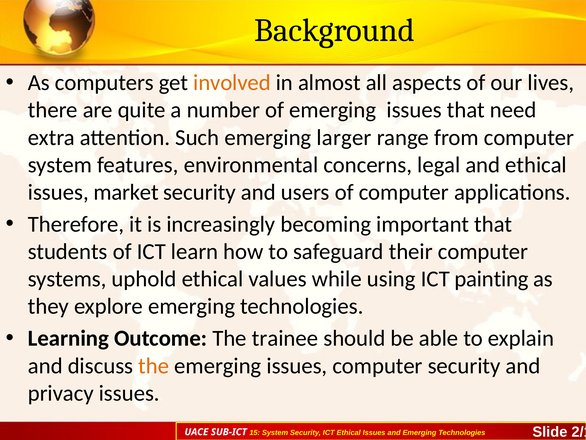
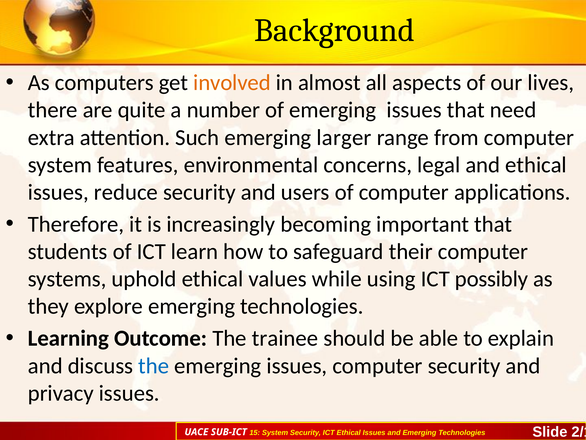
market: market -> reduce
painting: painting -> possibly
the at (154, 365) colour: orange -> blue
